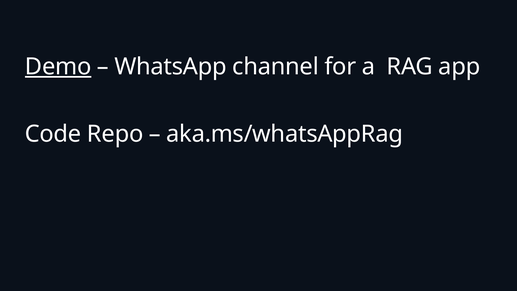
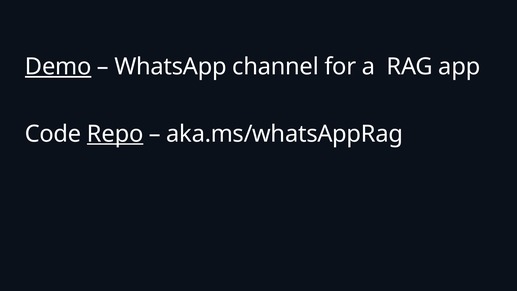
Repo underline: none -> present
